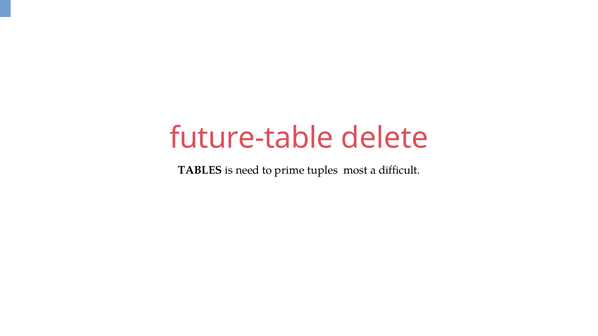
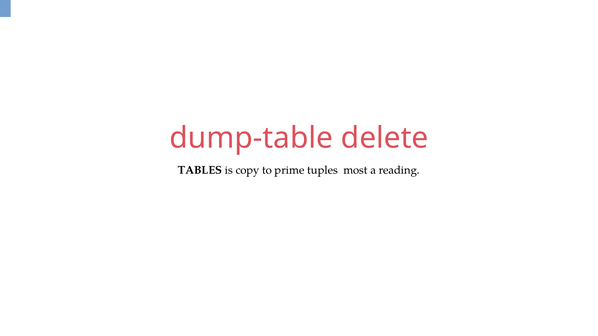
future-table: future-table -> dump-table
need: need -> copy
difficult: difficult -> reading
